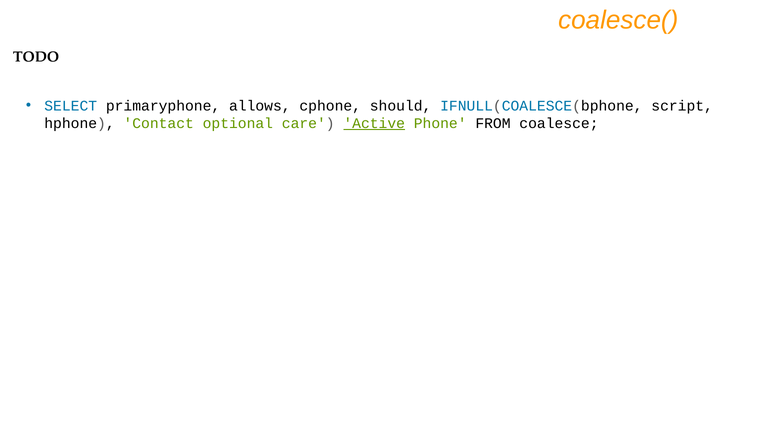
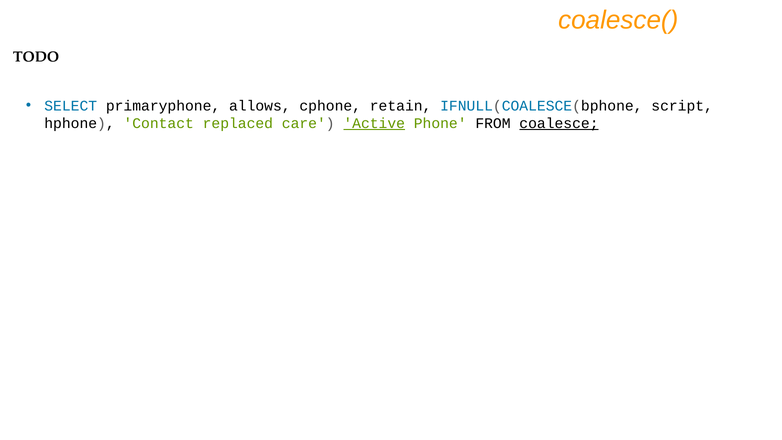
should: should -> retain
optional: optional -> replaced
coalesce underline: none -> present
